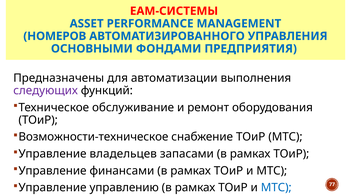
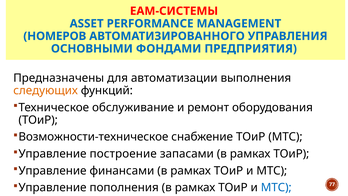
следующих colour: purple -> orange
владельцев: владельцев -> построение
управлению: управлению -> пополнения
